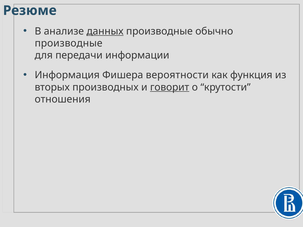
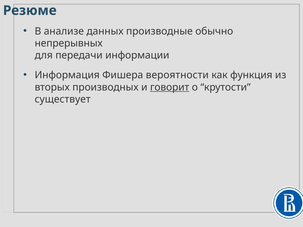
данных underline: present -> none
производные at (69, 43): производные -> непрерывных
отношения: отношения -> существует
